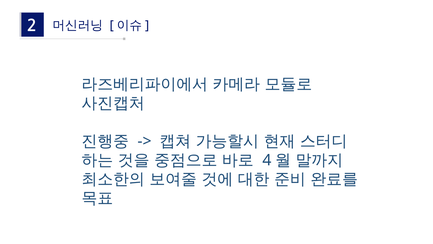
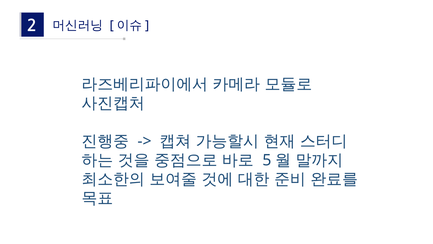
4: 4 -> 5
